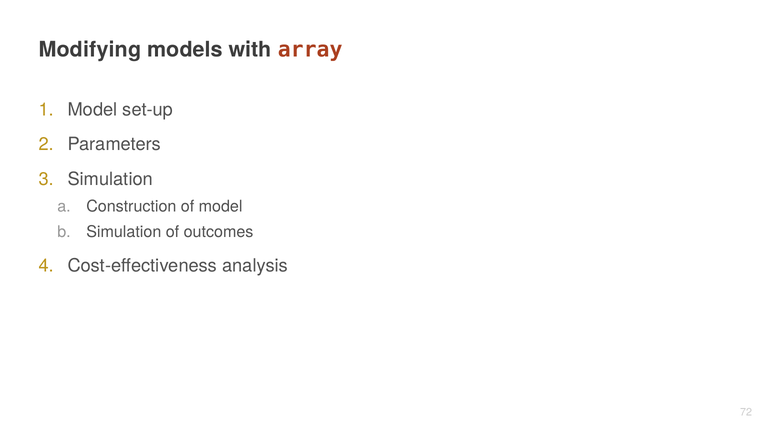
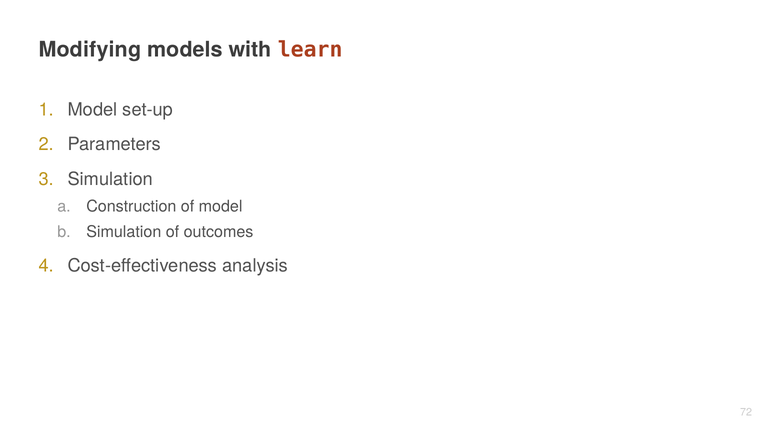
array: array -> learn
